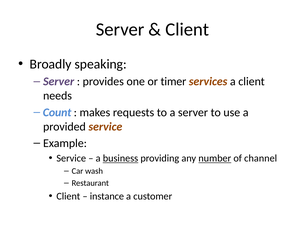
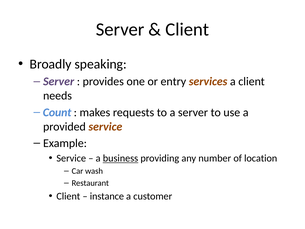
timer: timer -> entry
number underline: present -> none
channel: channel -> location
